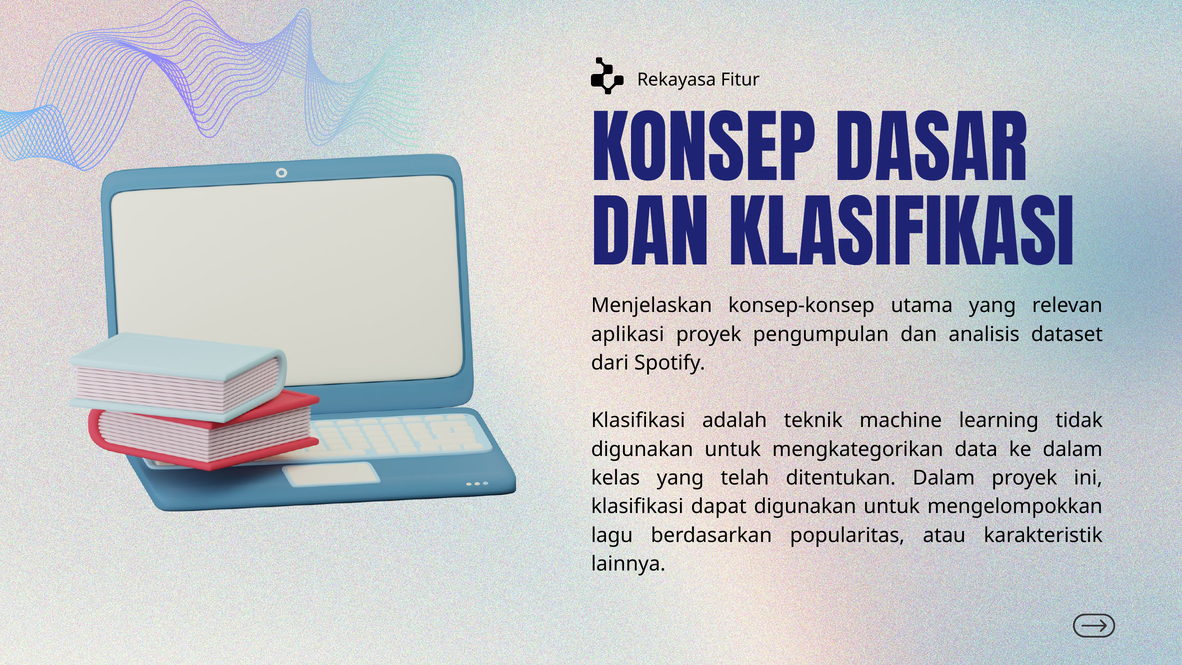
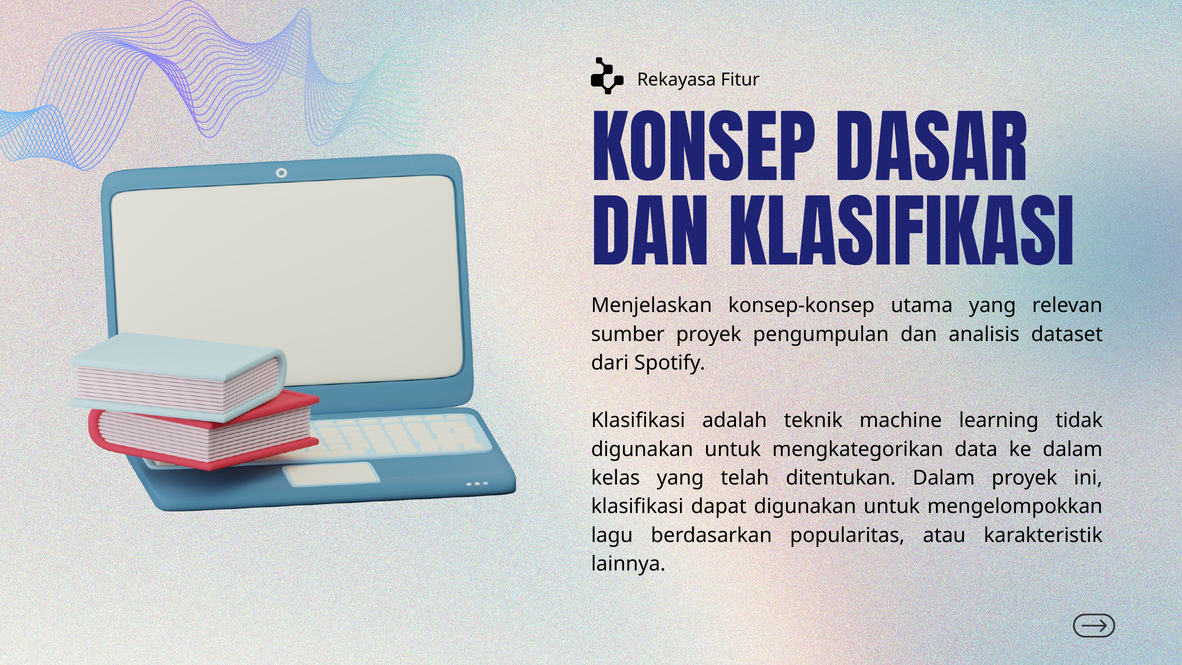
aplikasi: aplikasi -> sumber
